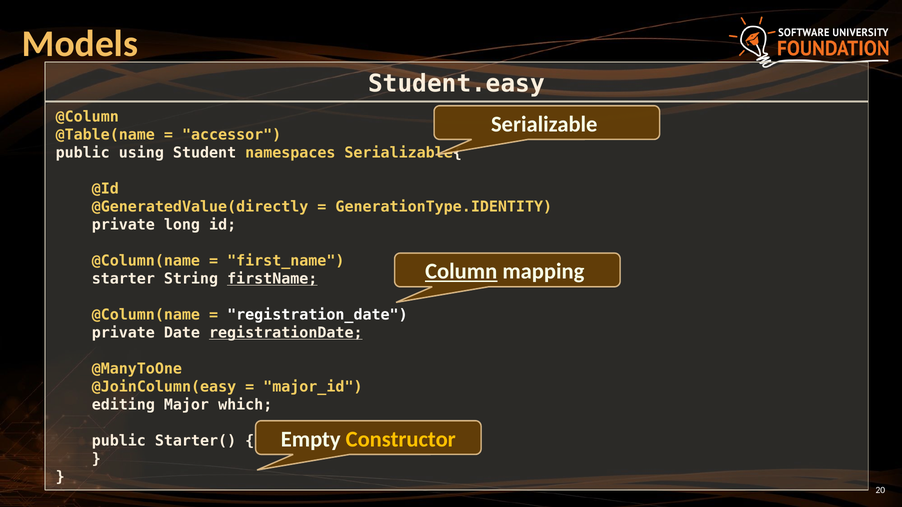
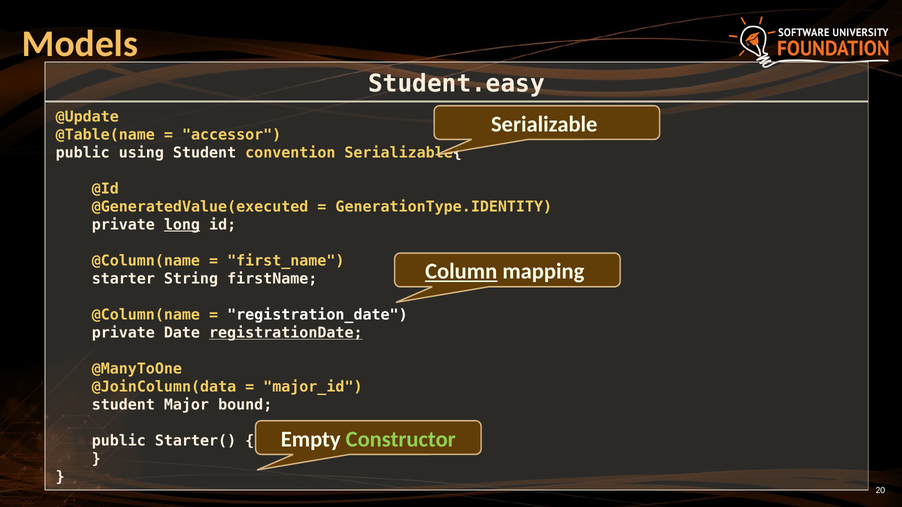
@Column: @Column -> @Update
namespaces: namespaces -> convention
@GeneratedValue(directly: @GeneratedValue(directly -> @GeneratedValue(executed
long underline: none -> present
firstName underline: present -> none
@JoinColumn(easy: @JoinColumn(easy -> @JoinColumn(data
editing at (123, 405): editing -> student
which: which -> bound
Constructor colour: yellow -> light green
